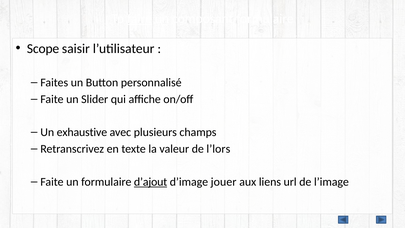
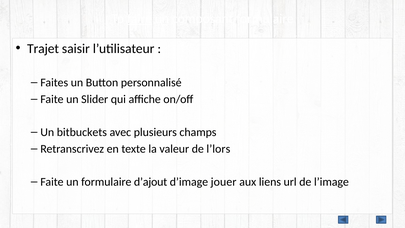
Scope: Scope -> Trajet
exhaustive: exhaustive -> bitbuckets
d’ajout underline: present -> none
